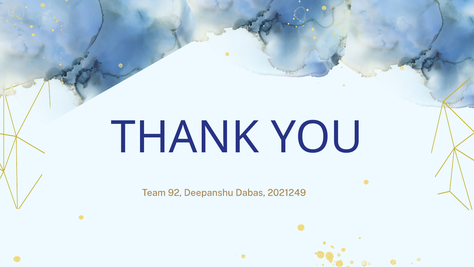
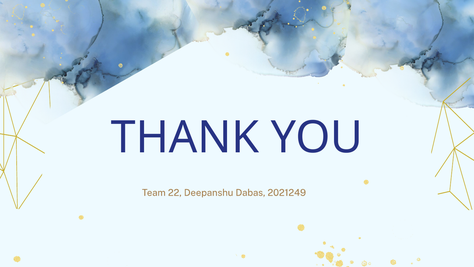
92: 92 -> 22
